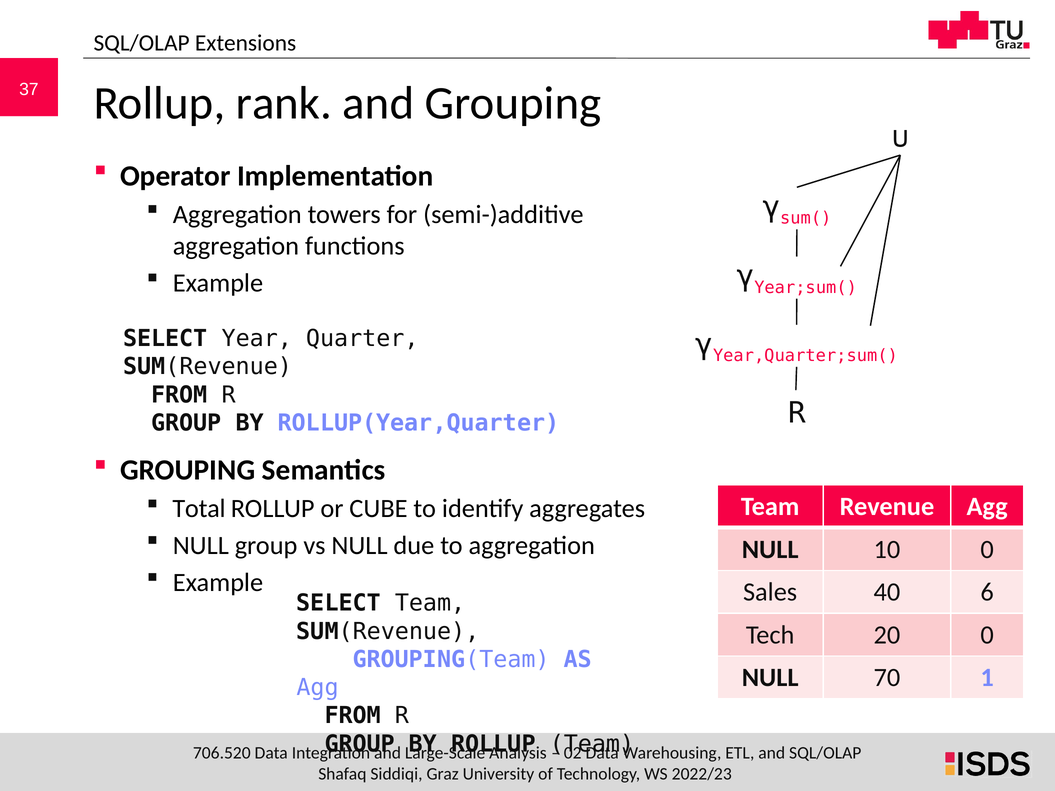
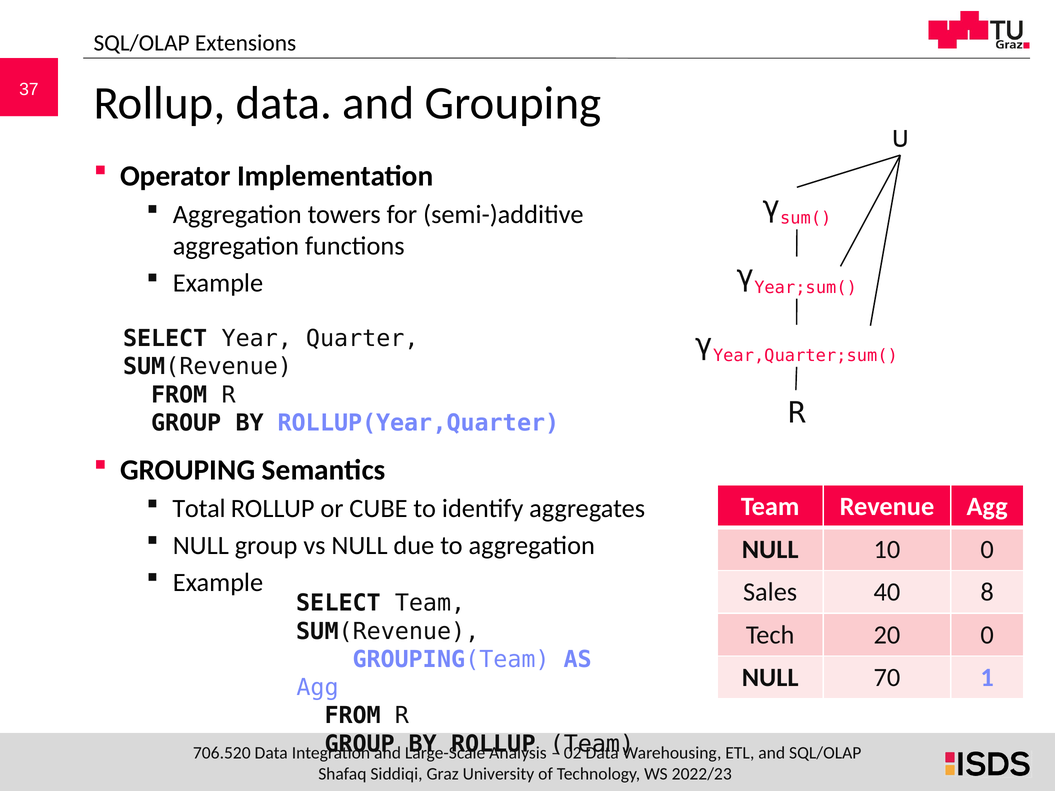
Rollup rank: rank -> data
6: 6 -> 8
